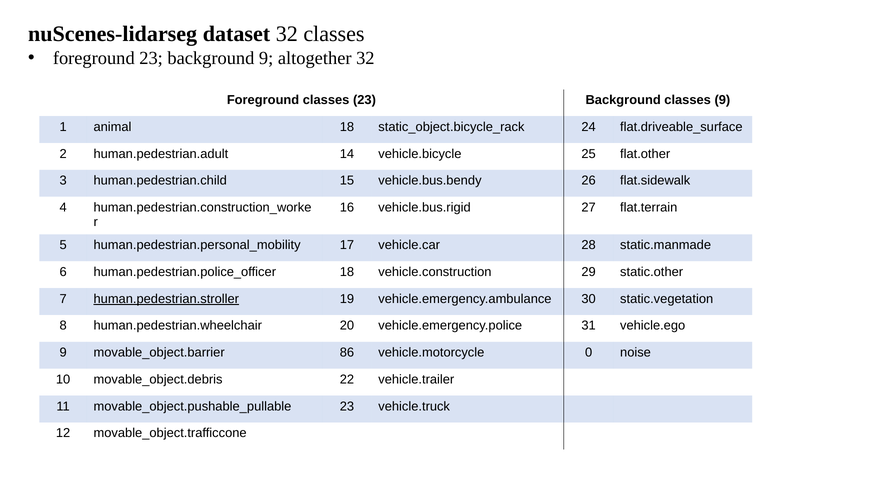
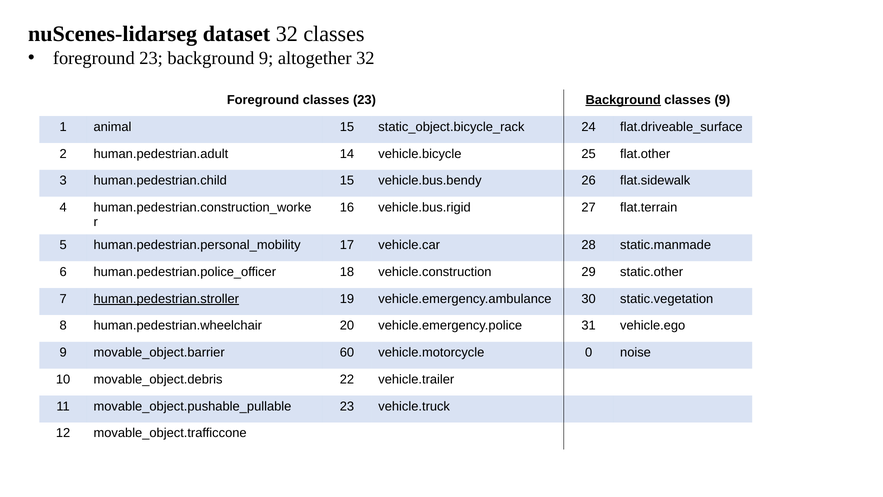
Background at (623, 100) underline: none -> present
animal 18: 18 -> 15
86: 86 -> 60
